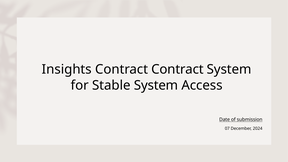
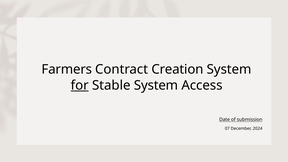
Insights: Insights -> Farmers
Contract Contract: Contract -> Creation
for underline: none -> present
